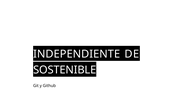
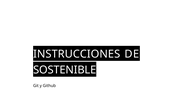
INDEPENDIENTE: INDEPENDIENTE -> INSTRUCCIONES
